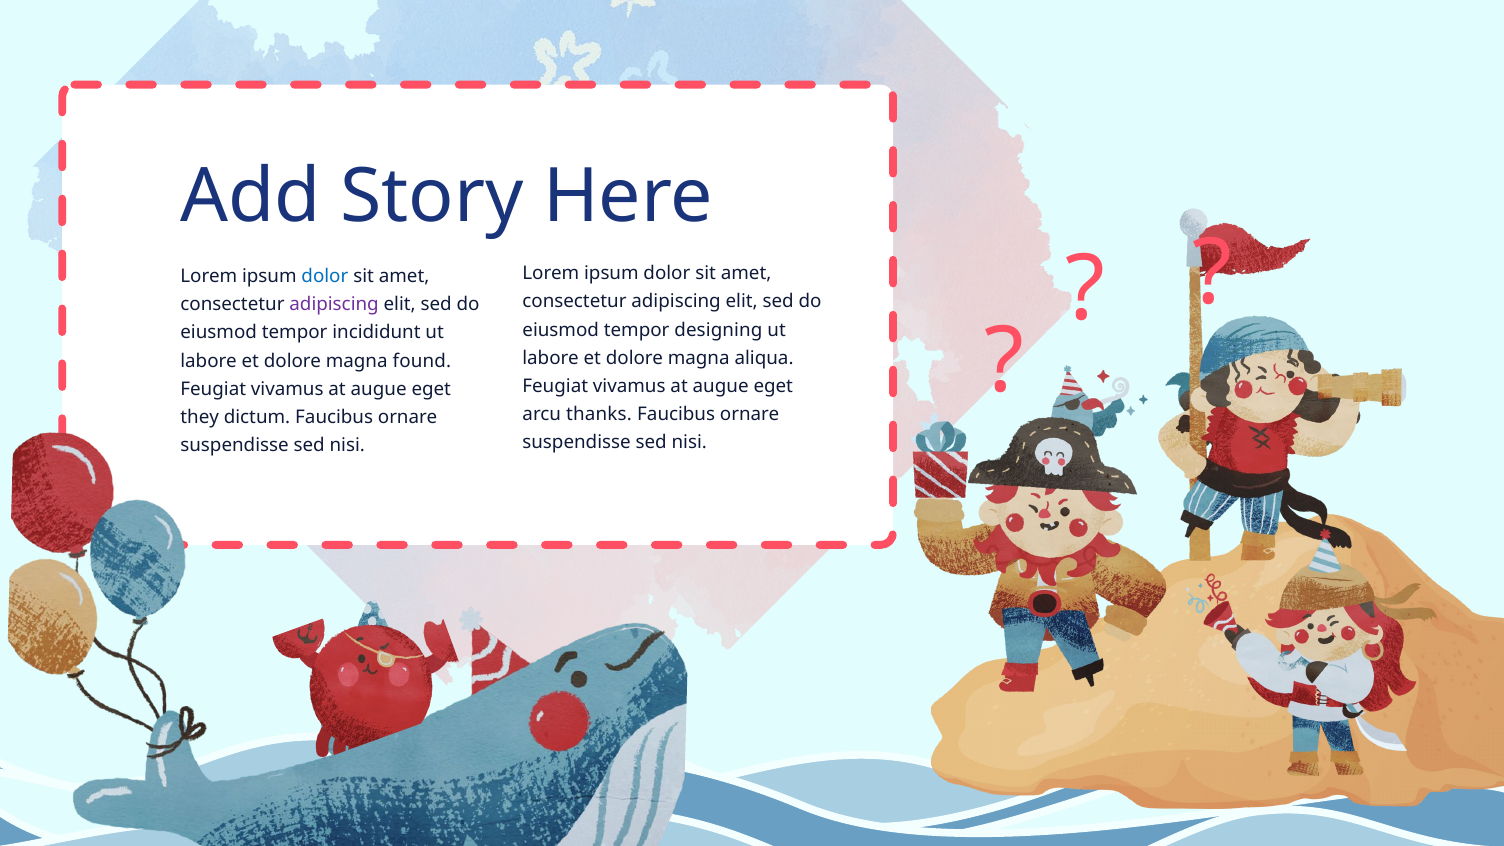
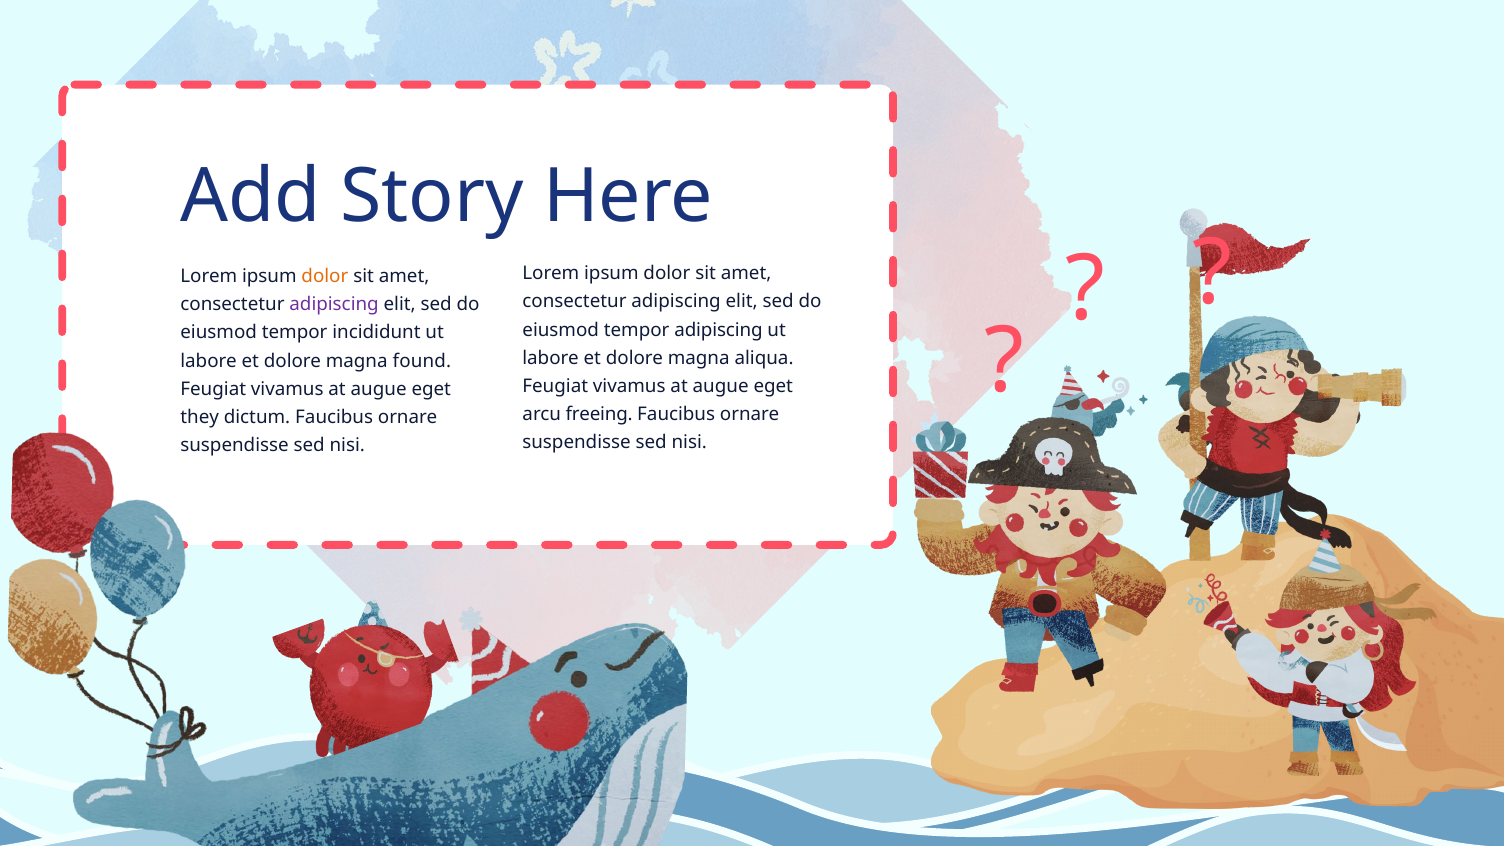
dolor at (325, 276) colour: blue -> orange
tempor designing: designing -> adipiscing
thanks: thanks -> freeing
